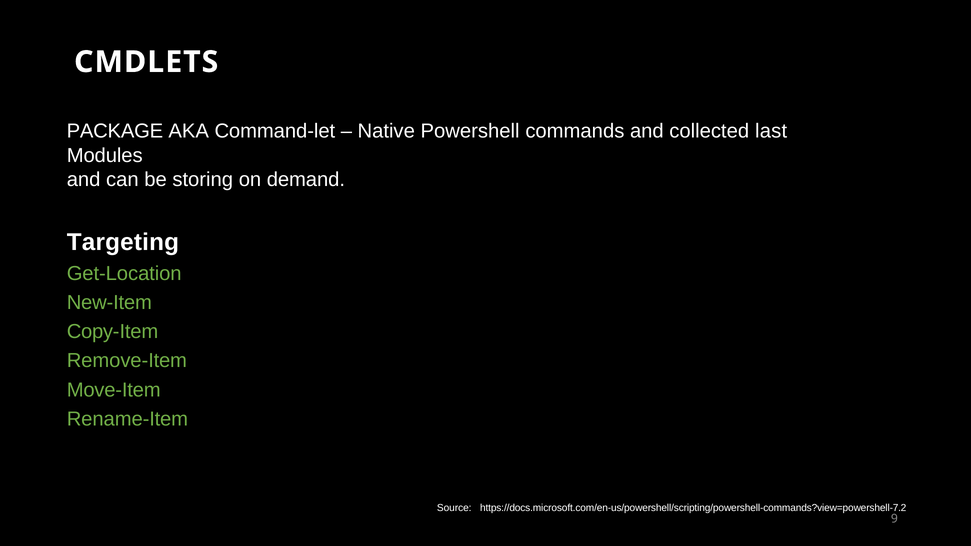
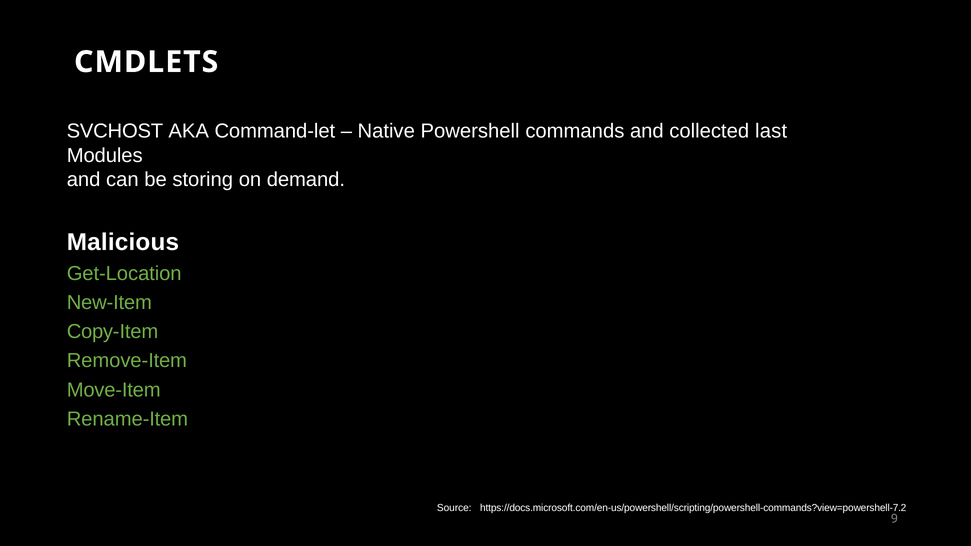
PACKAGE: PACKAGE -> SVCHOST
Targeting: Targeting -> Malicious
